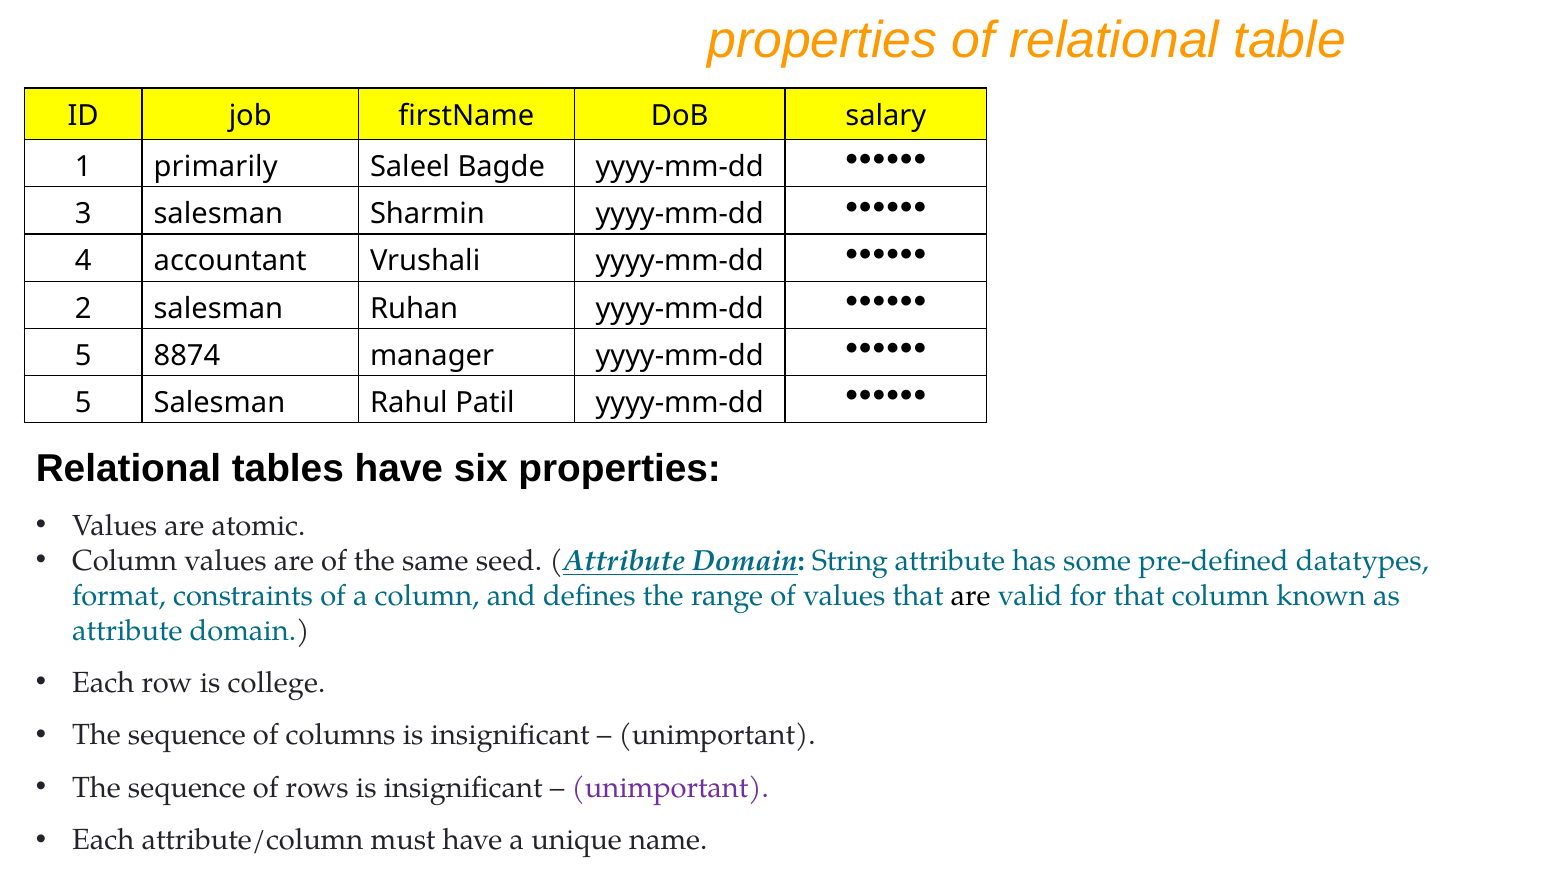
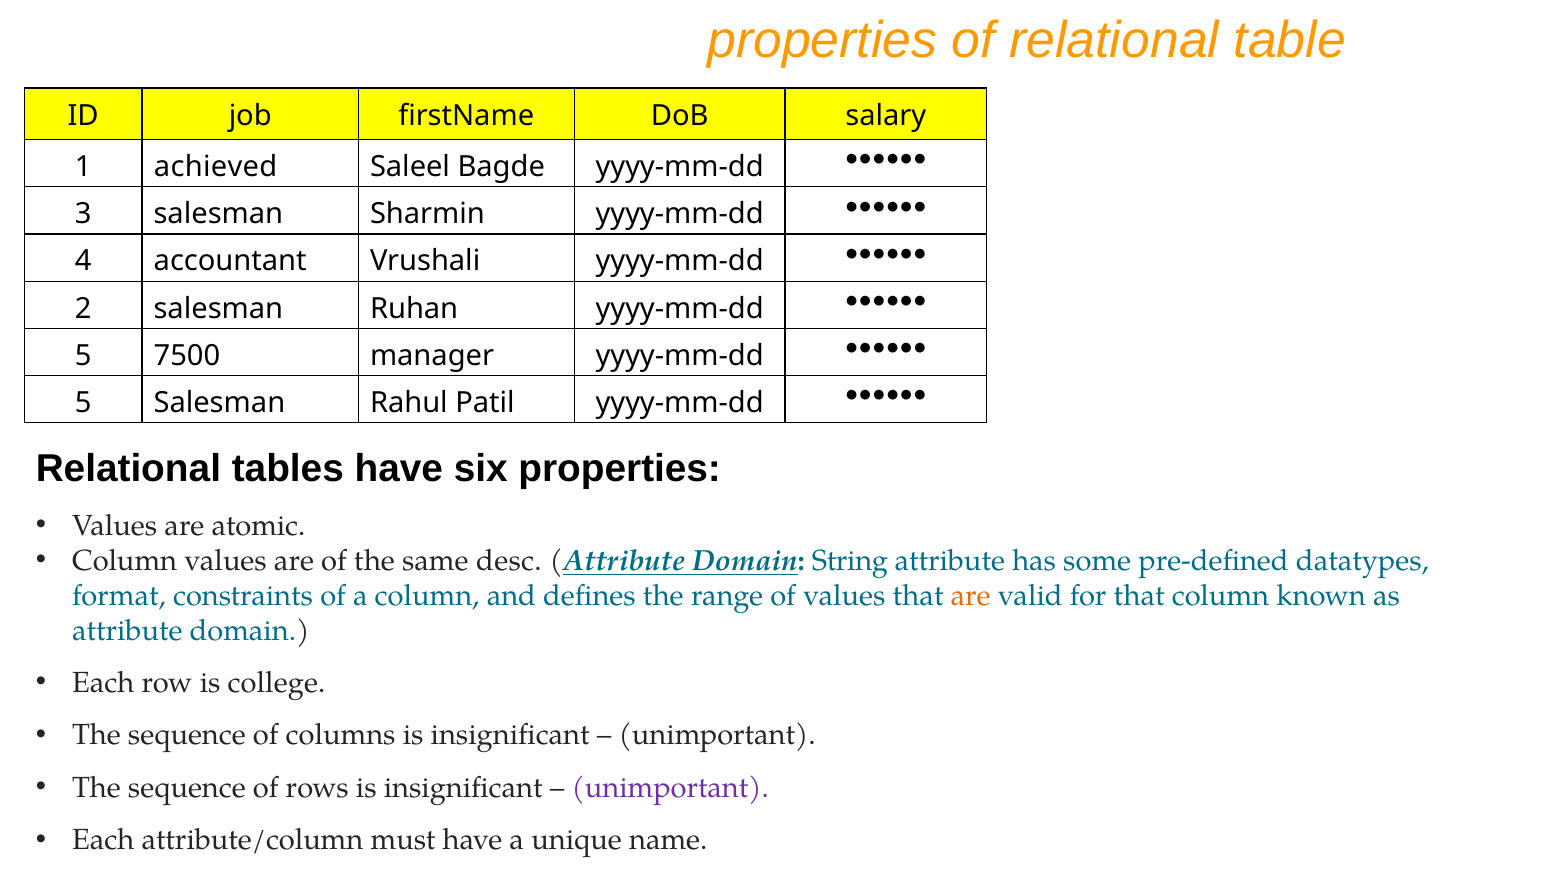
primarily: primarily -> achieved
8874: 8874 -> 7500
seed: seed -> desc
are at (971, 596) colour: black -> orange
